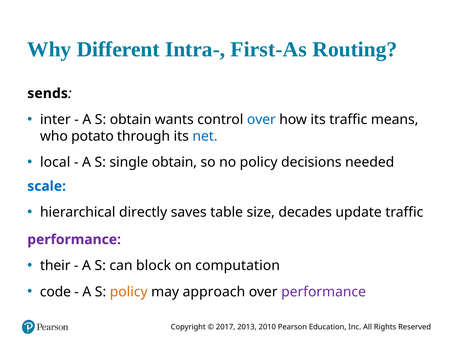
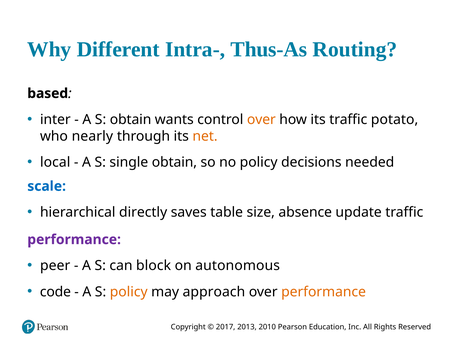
First-As: First-As -> Thus-As
sends: sends -> based
over at (261, 120) colour: blue -> orange
means: means -> potato
potato: potato -> nearly
net colour: blue -> orange
decades: decades -> absence
their: their -> peer
computation: computation -> autonomous
performance at (324, 292) colour: purple -> orange
